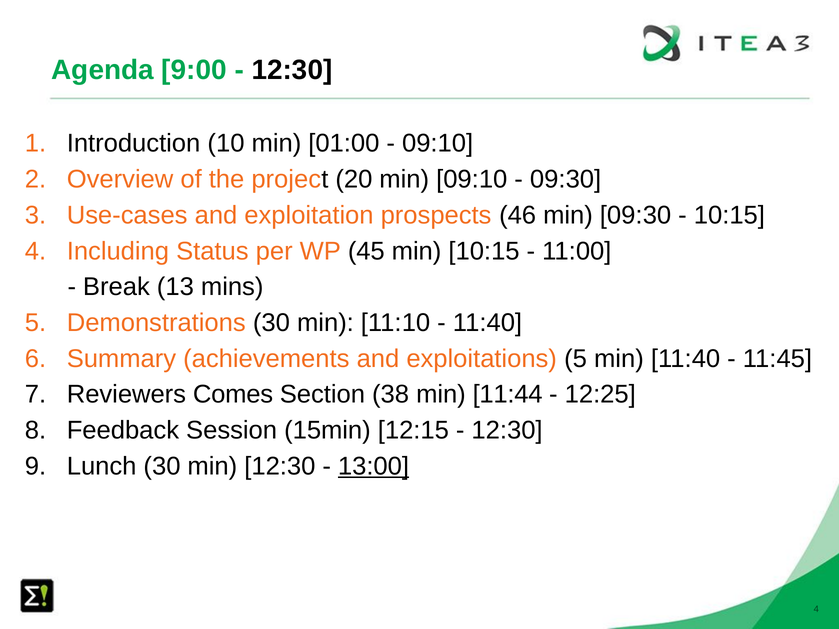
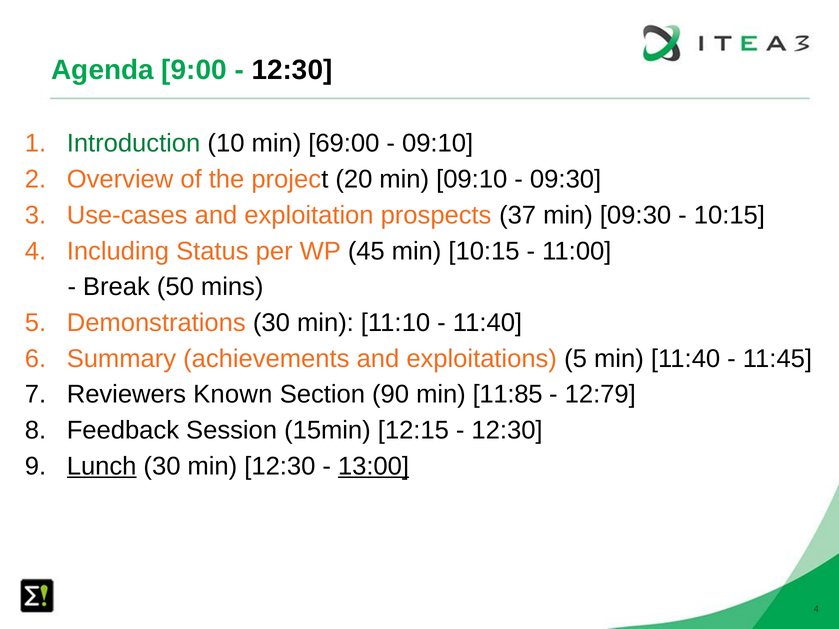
Introduction colour: black -> green
01:00: 01:00 -> 69:00
46: 46 -> 37
13: 13 -> 50
Comes: Comes -> Known
38: 38 -> 90
11:44: 11:44 -> 11:85
12:25: 12:25 -> 12:79
Lunch underline: none -> present
